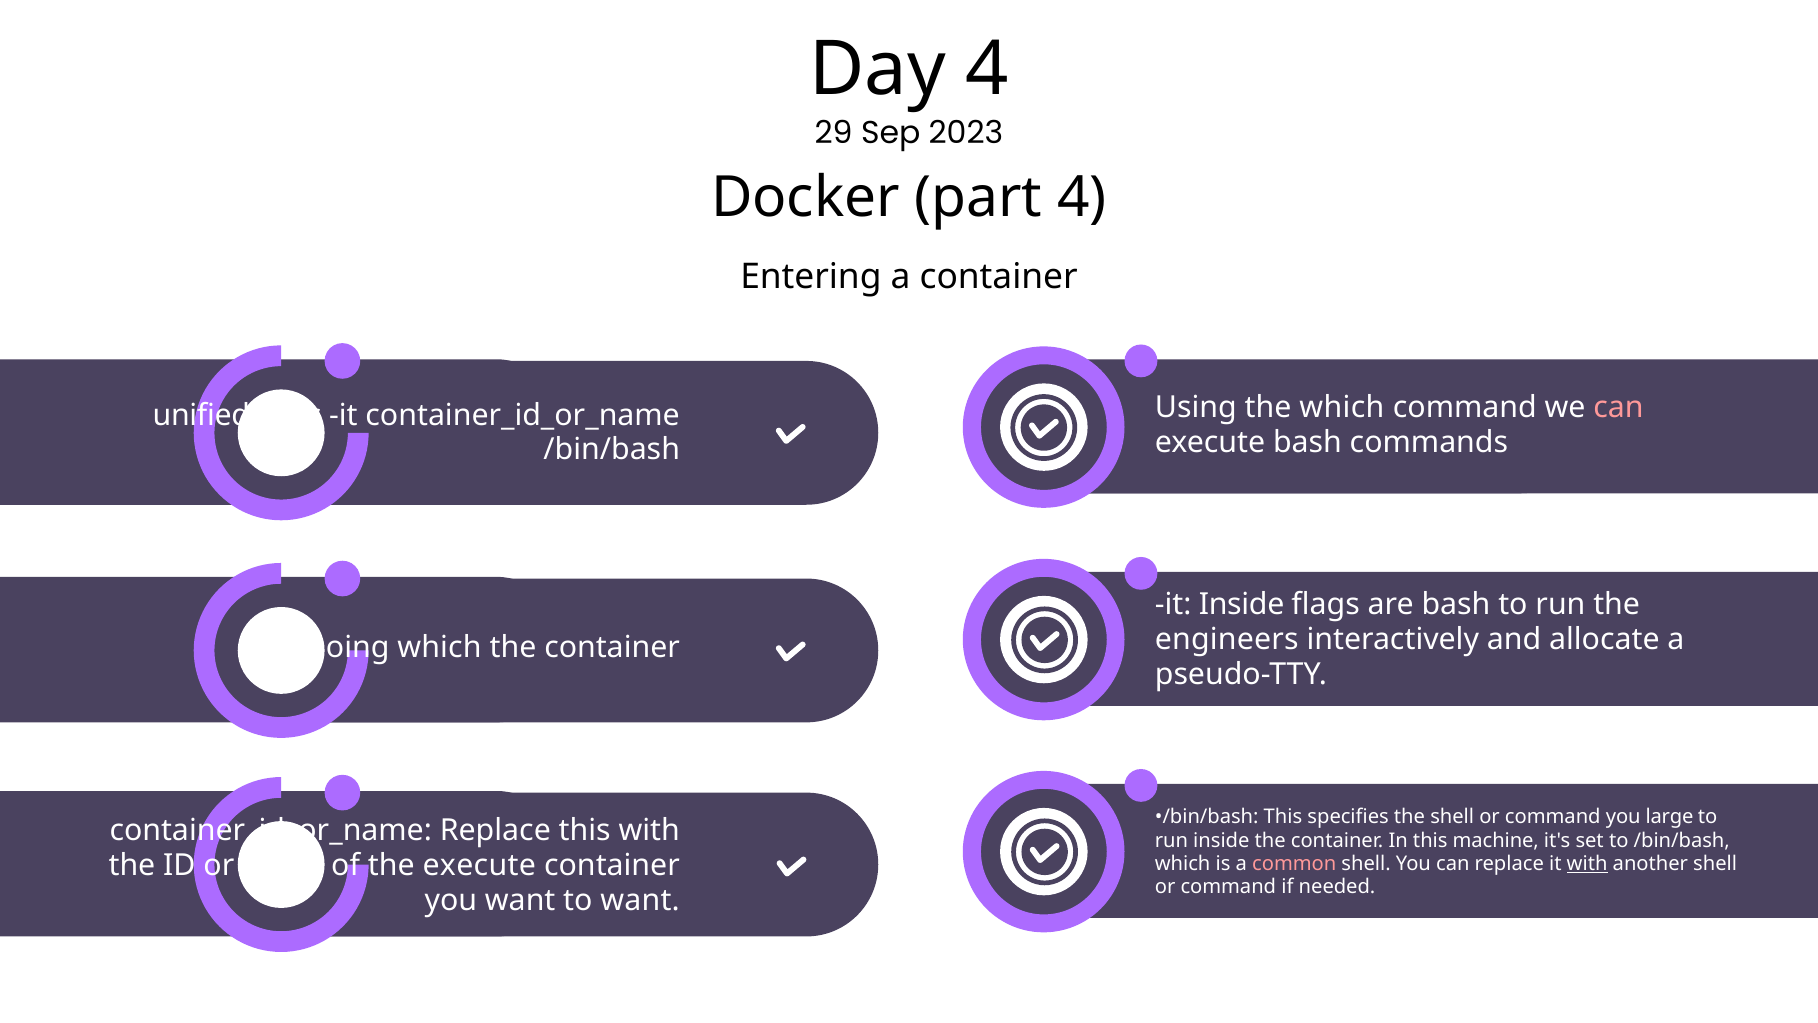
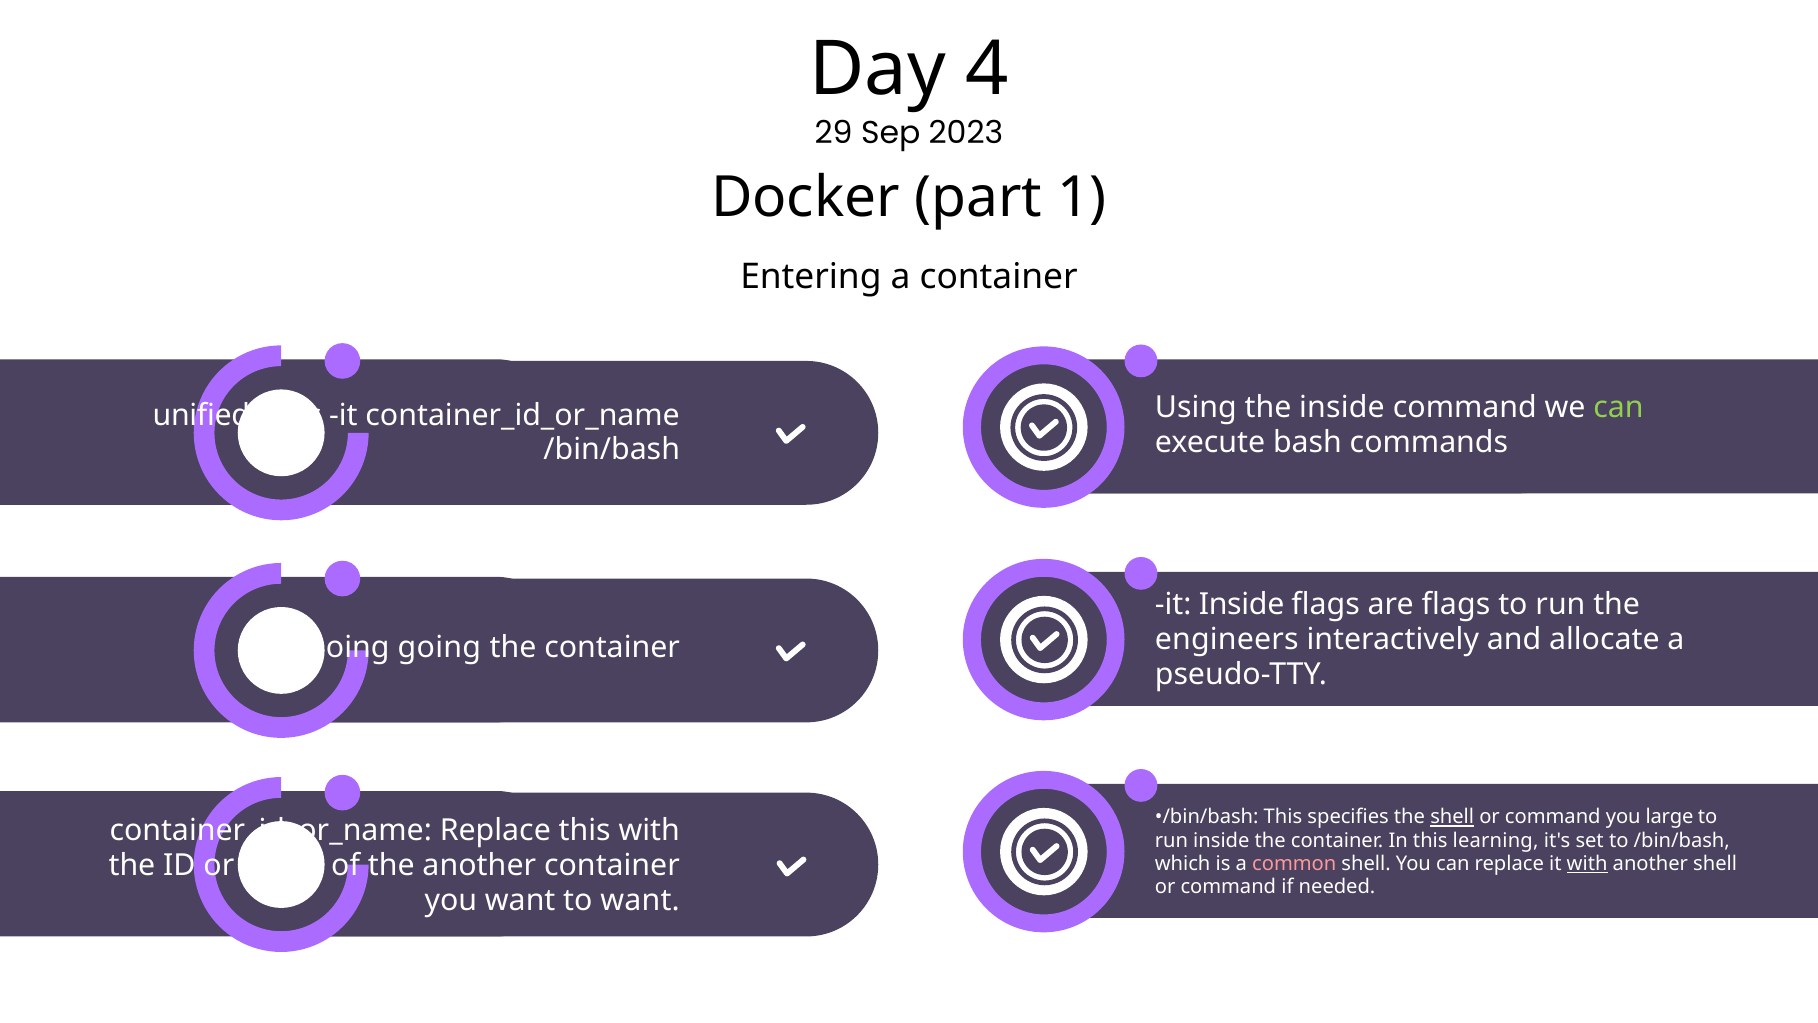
part 4: 4 -> 1
the which: which -> inside
can at (1619, 407) colour: pink -> light green
are bash: bash -> flags
going which: which -> going
shell at (1452, 817) underline: none -> present
machine: machine -> learning
the execute: execute -> another
